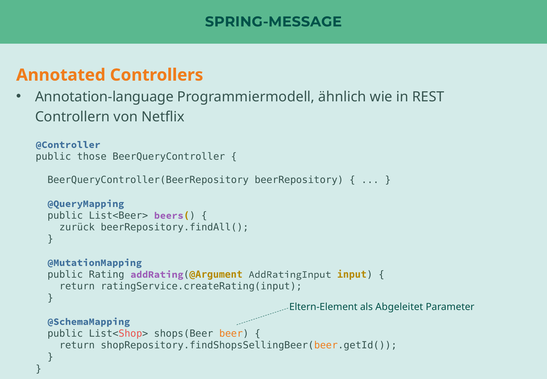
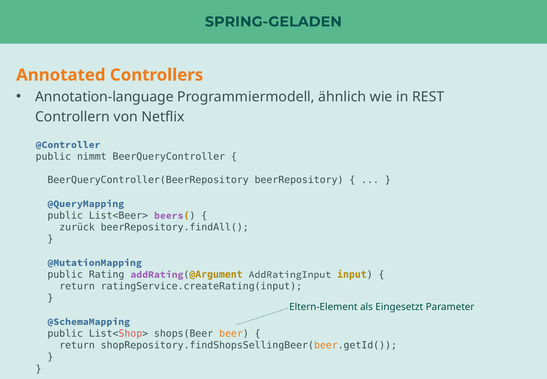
SPRING-MESSAGE: SPRING-MESSAGE -> SPRING-GELADEN
those: those -> nimmt
Abgeleitet: Abgeleitet -> Eingesetzt
